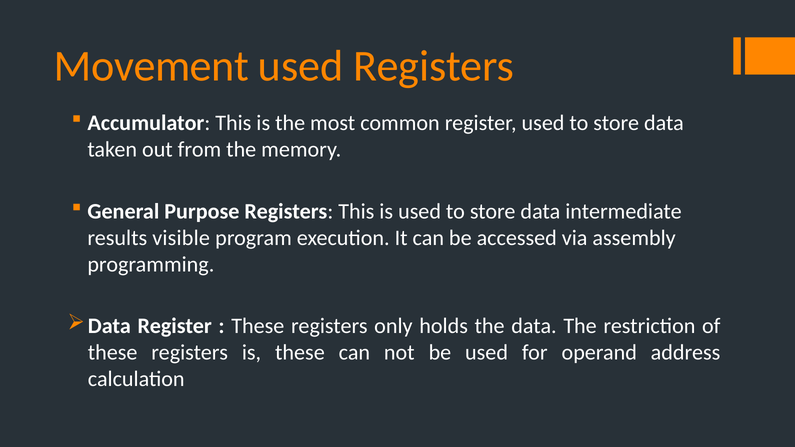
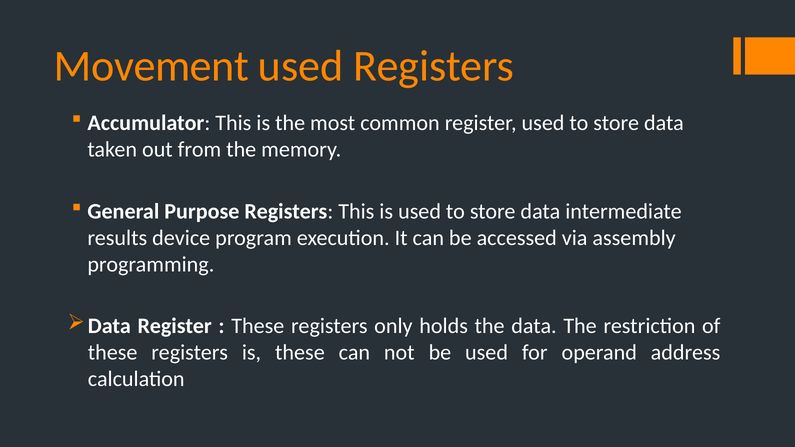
visible: visible -> device
